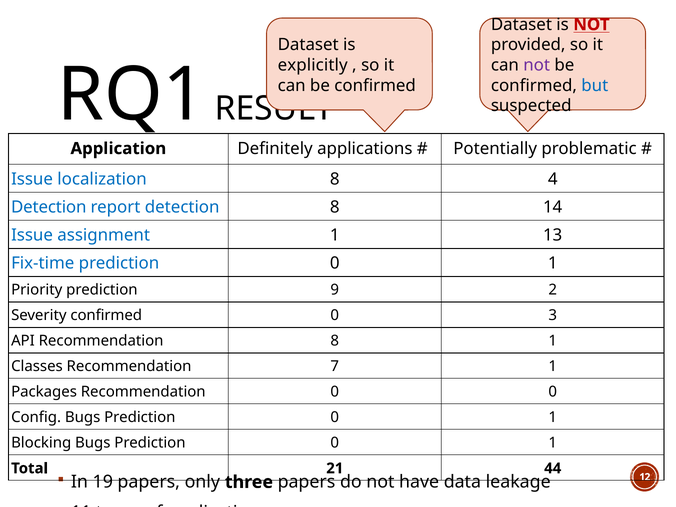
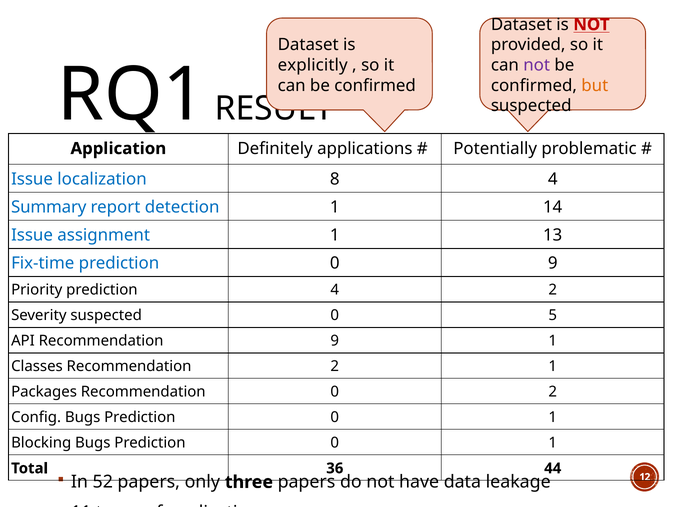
but colour: blue -> orange
Detection at (49, 207): Detection -> Summary
detection 8: 8 -> 1
Fix-time prediction 0 1: 1 -> 9
prediction 9: 9 -> 4
Severity confirmed: confirmed -> suspected
3: 3 -> 5
Recommendation 8: 8 -> 9
Recommendation 7: 7 -> 2
0 0: 0 -> 2
21: 21 -> 36
19: 19 -> 52
